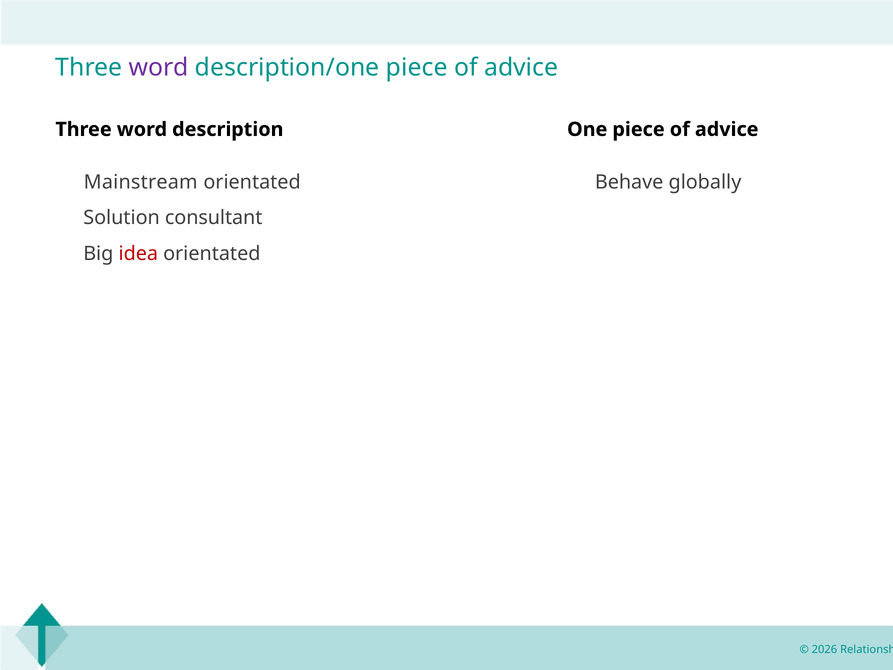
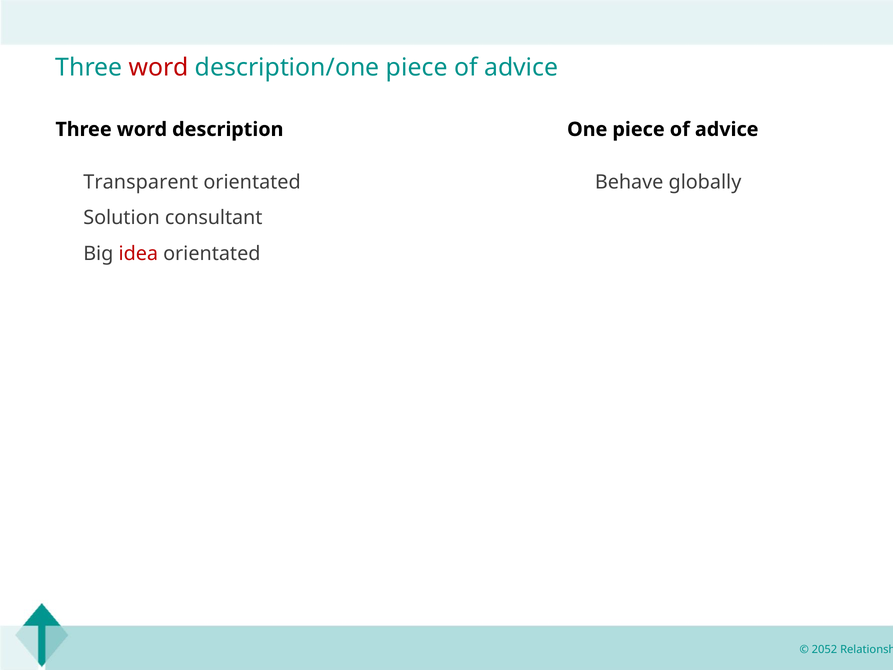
word at (159, 68) colour: purple -> red
Mainstream: Mainstream -> Transparent
2026: 2026 -> 2052
